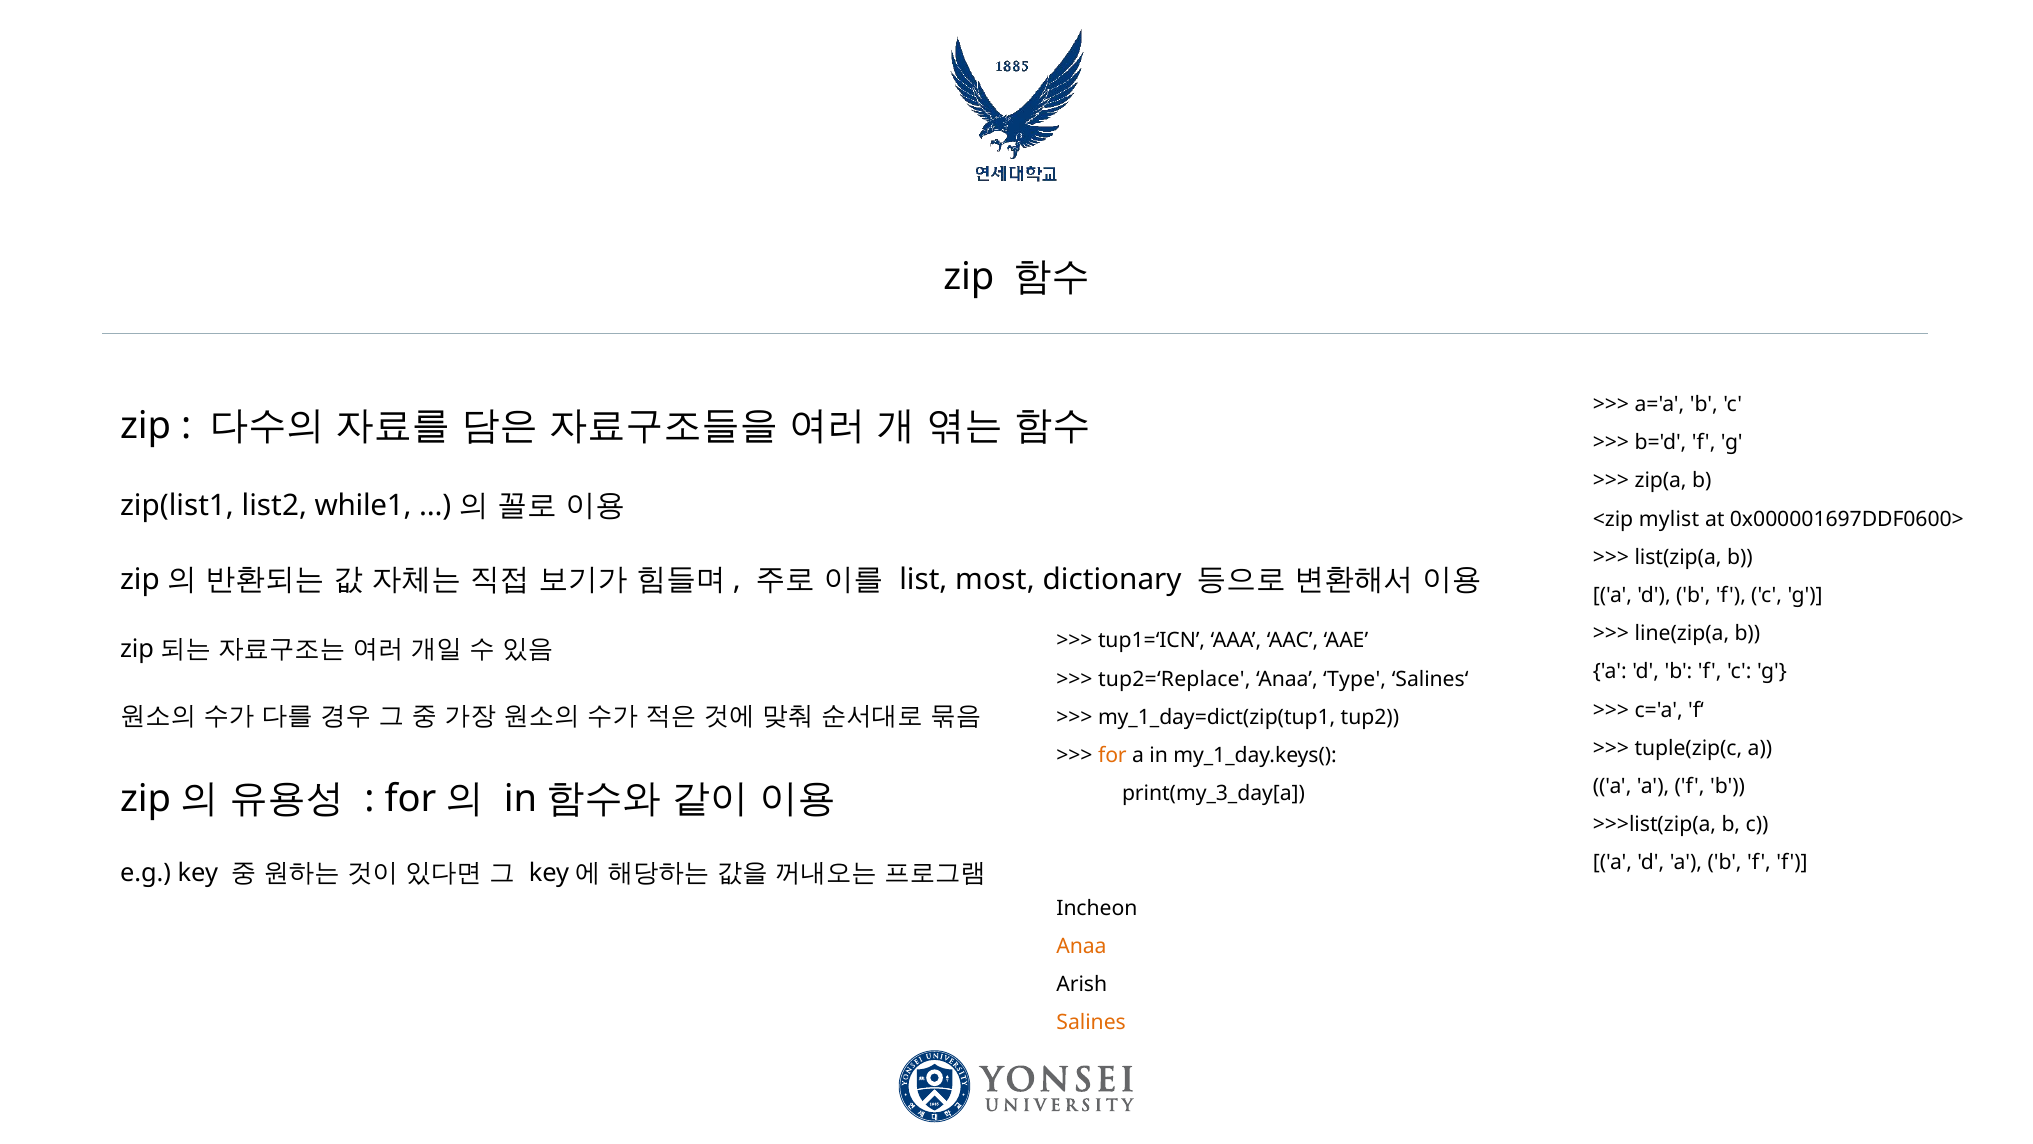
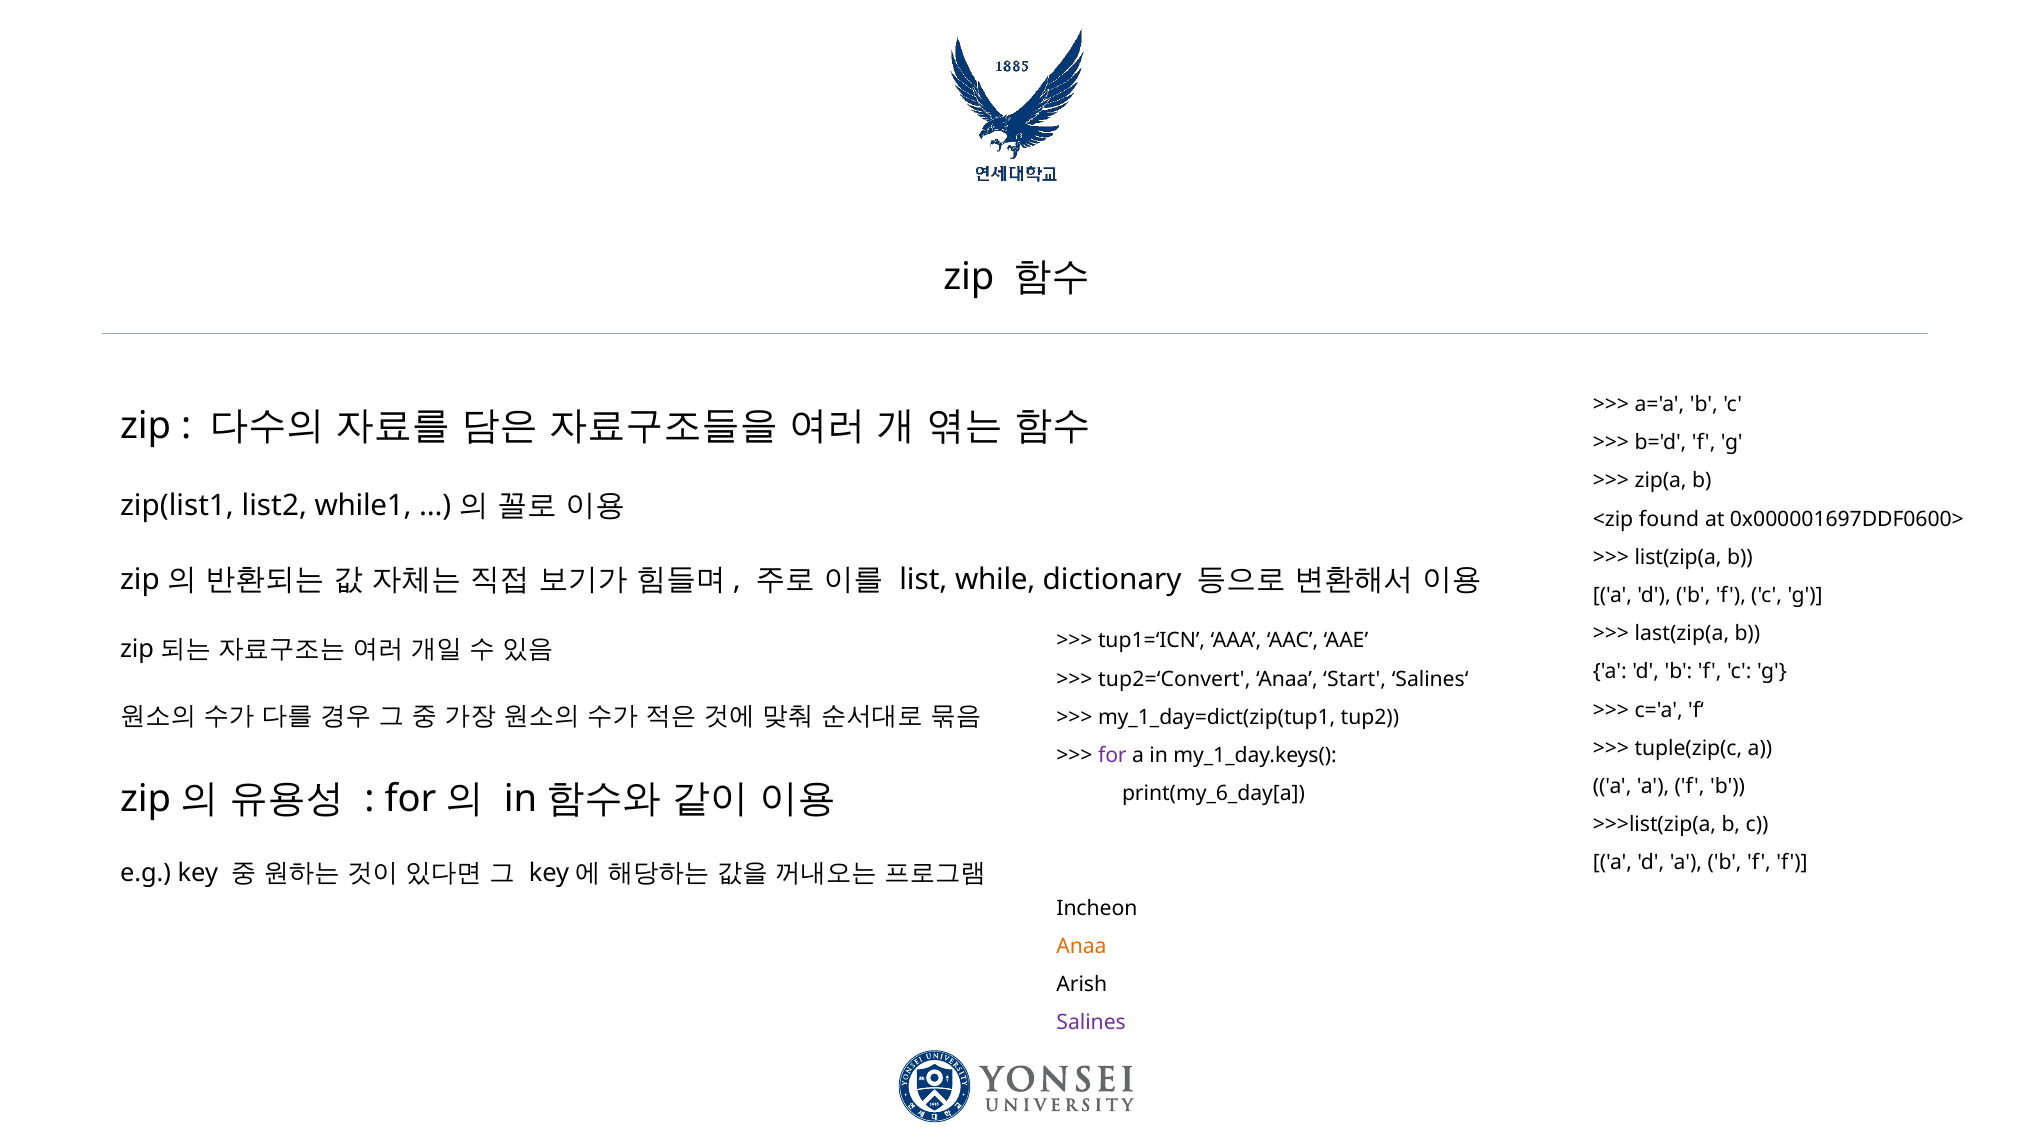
mylist: mylist -> found
most: most -> while
line(zip(a: line(zip(a -> last(zip(a
tup2=‘Replace: tup2=‘Replace -> tup2=‘Convert
Type: Type -> Start
for colour: orange -> purple
print(my_3_day[a: print(my_3_day[a -> print(my_6_day[a
Salines colour: orange -> purple
